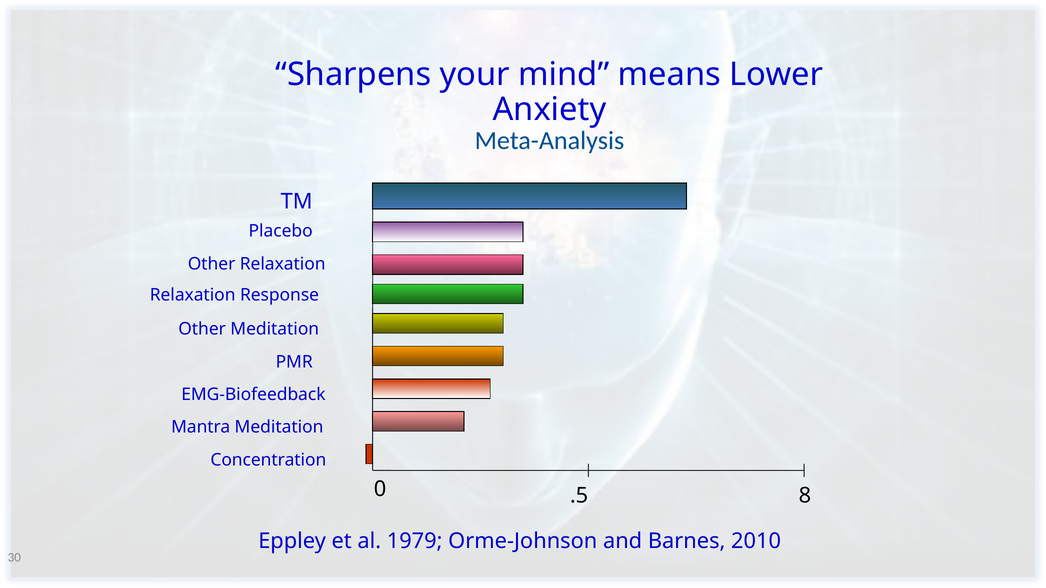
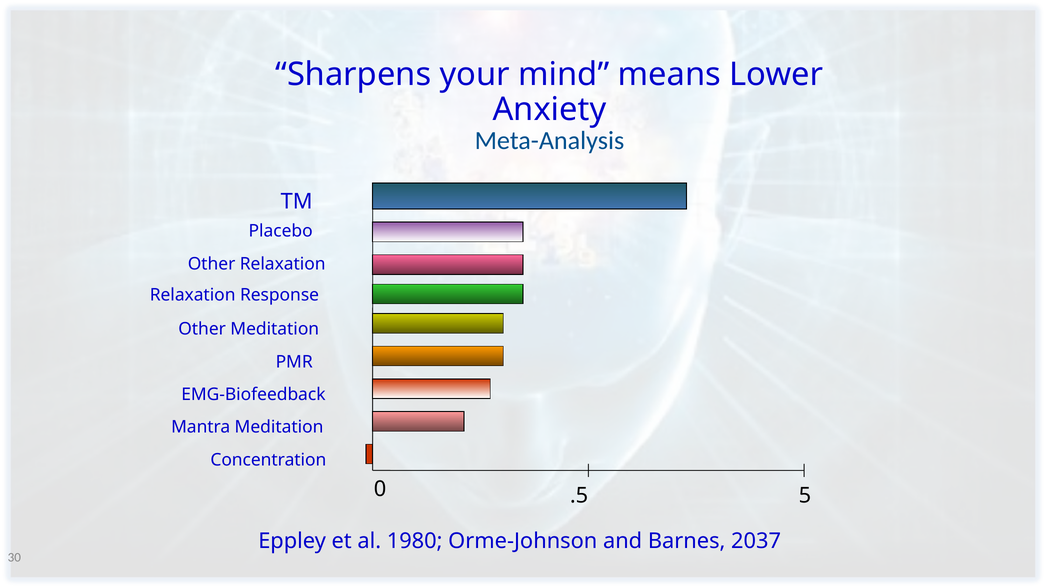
8: 8 -> 5
1979: 1979 -> 1980
2010: 2010 -> 2037
